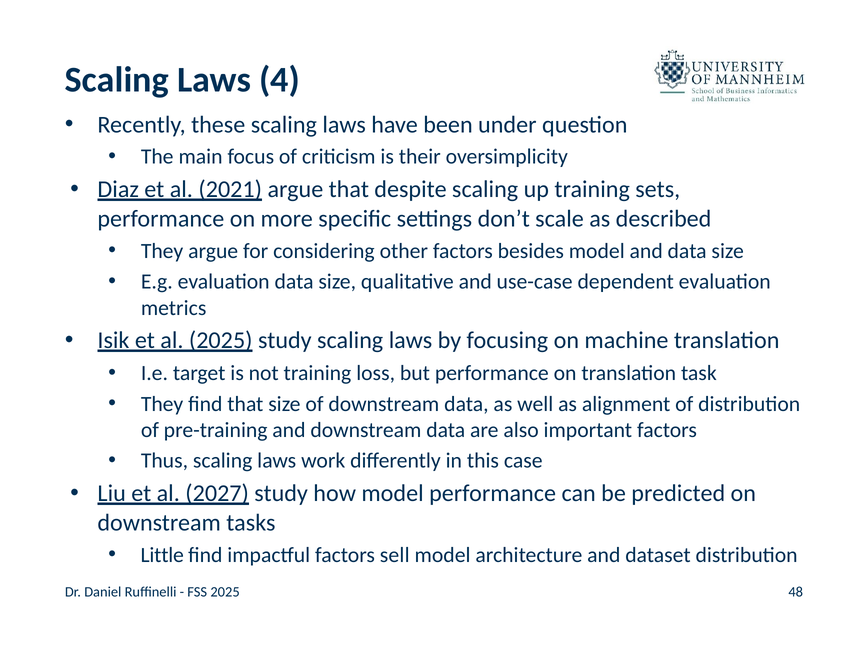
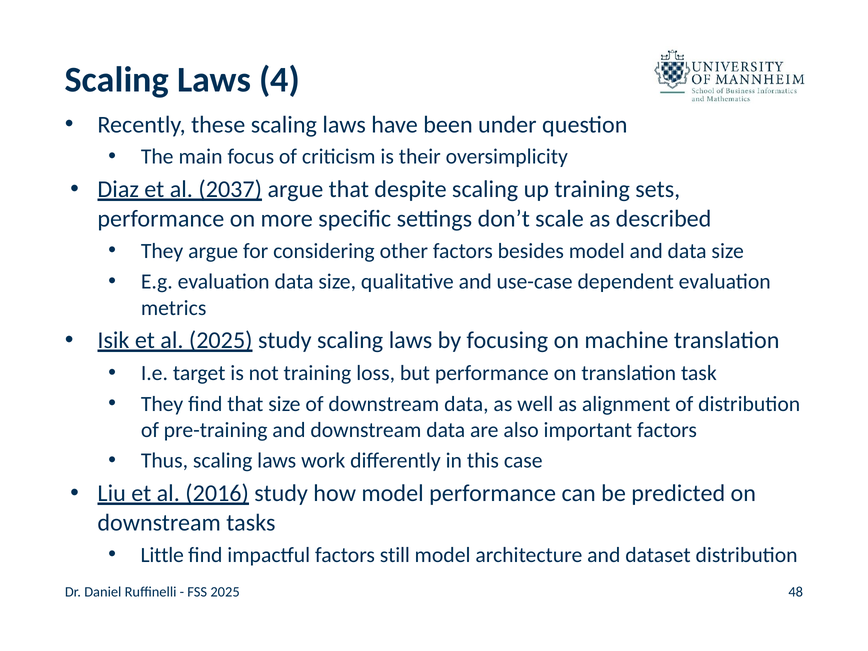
2021: 2021 -> 2037
2027: 2027 -> 2016
sell: sell -> still
